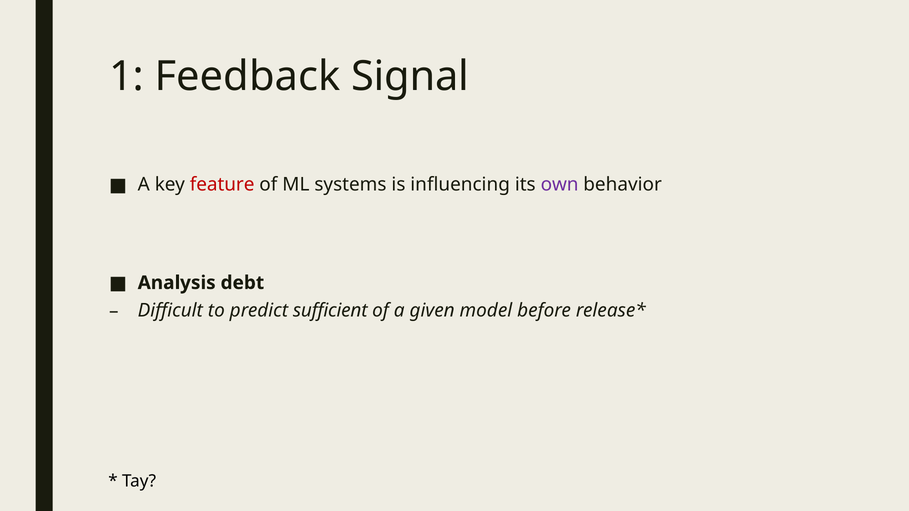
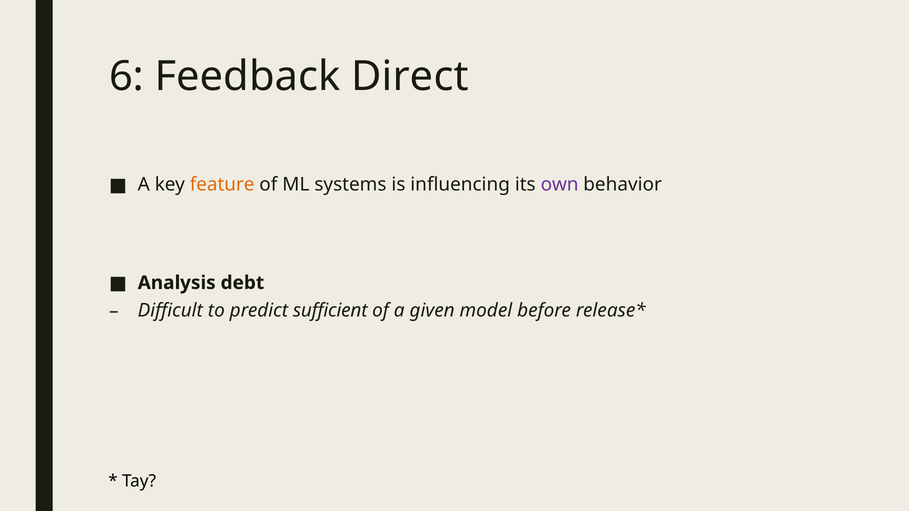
1: 1 -> 6
Signal: Signal -> Direct
feature colour: red -> orange
